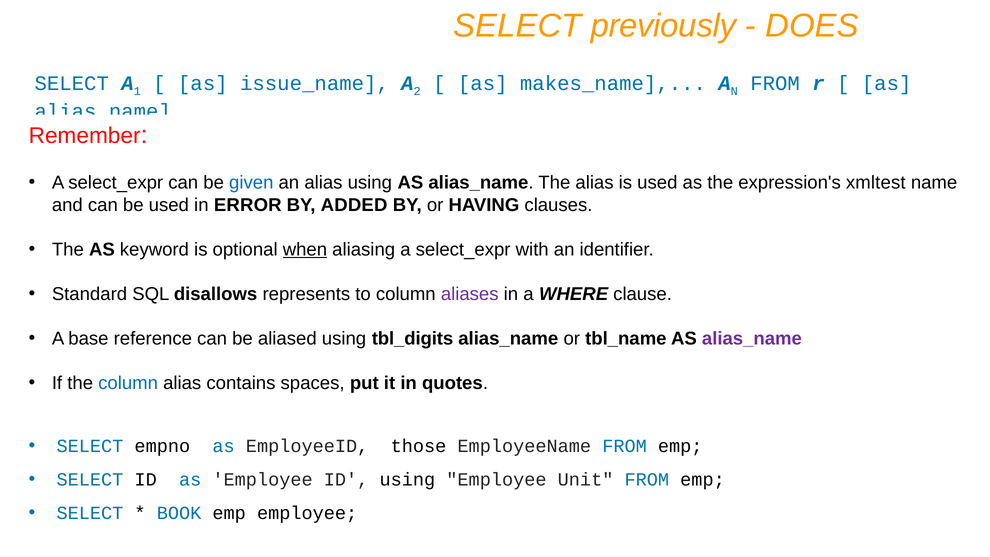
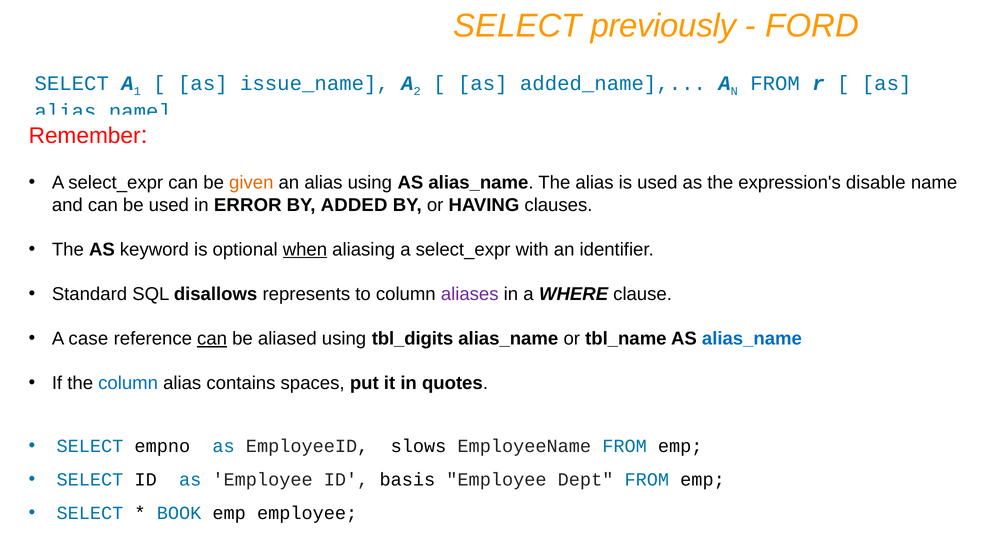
DOES: DOES -> FORD
makes_name: makes_name -> added_name
given colour: blue -> orange
xmltest: xmltest -> disable
base: base -> case
can at (212, 339) underline: none -> present
alias_name at (752, 339) colour: purple -> blue
those: those -> slows
ID using: using -> basis
Unit: Unit -> Dept
